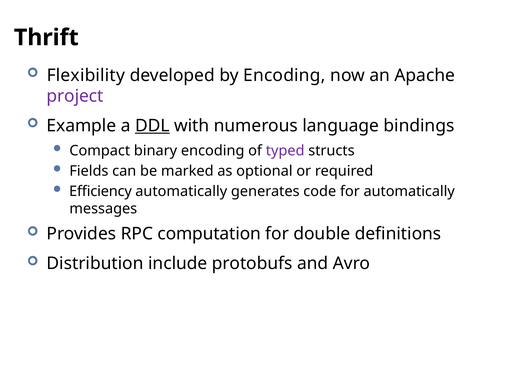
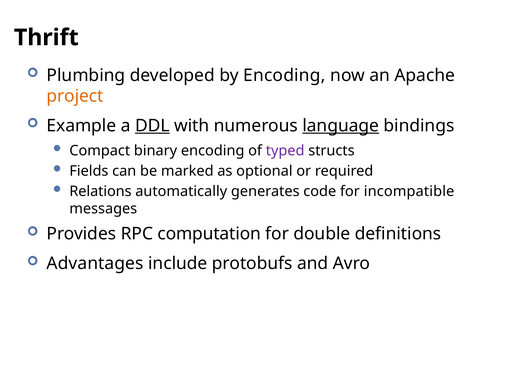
Flexibility: Flexibility -> Plumbing
project colour: purple -> orange
language underline: none -> present
Efficiency: Efficiency -> Relations
for automatically: automatically -> incompatible
Distribution: Distribution -> Advantages
